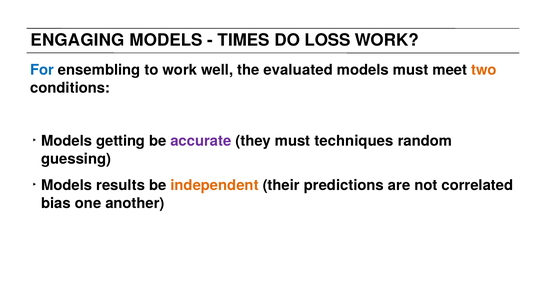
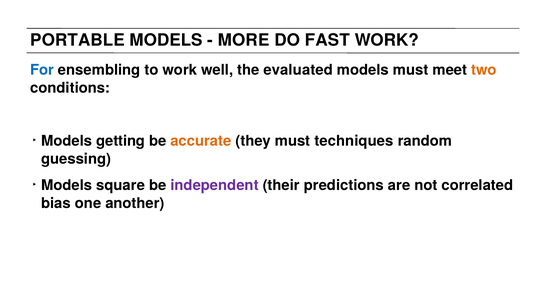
ENGAGING: ENGAGING -> PORTABLE
TIMES: TIMES -> MORE
LOSS: LOSS -> FAST
accurate colour: purple -> orange
results: results -> square
independent colour: orange -> purple
